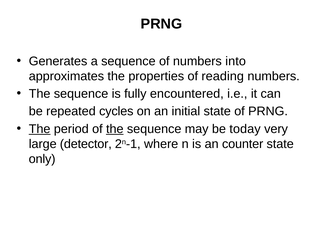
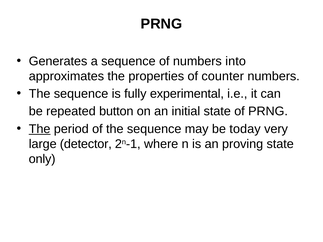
reading: reading -> counter
encountered: encountered -> experimental
cycles: cycles -> button
the at (115, 129) underline: present -> none
counter: counter -> proving
